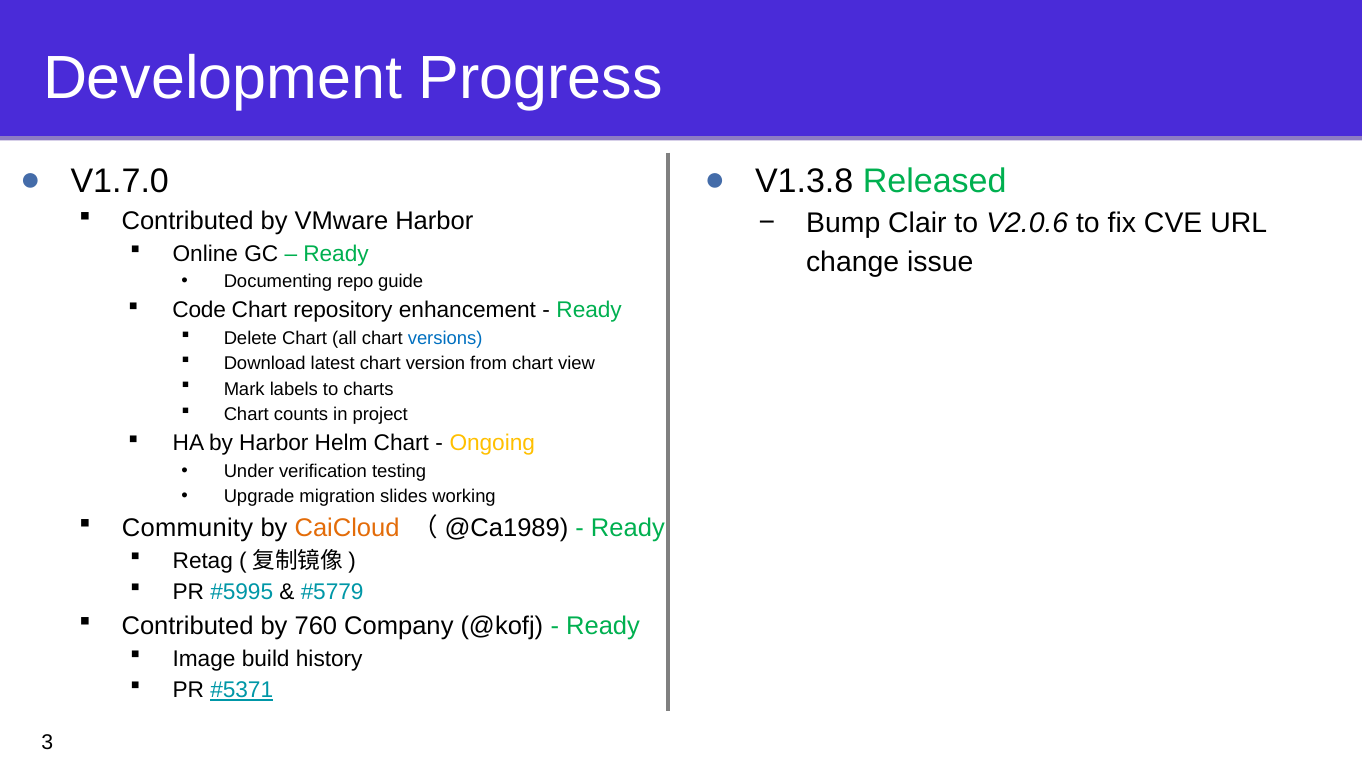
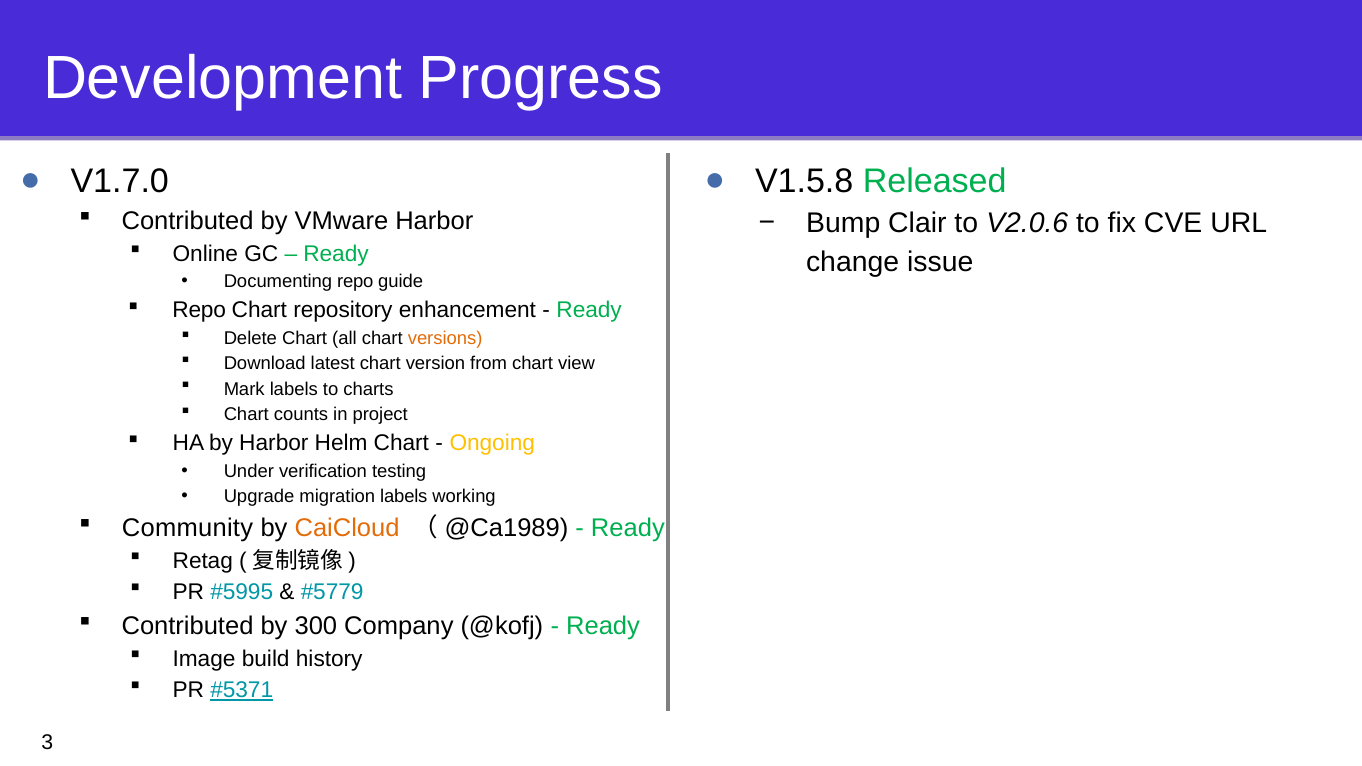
V1.3.8: V1.3.8 -> V1.5.8
Code at (199, 310): Code -> Repo
versions colour: blue -> orange
migration slides: slides -> labels
760: 760 -> 300
